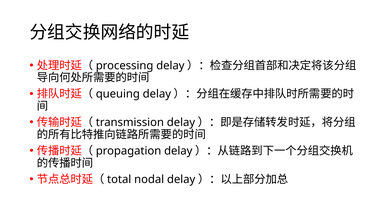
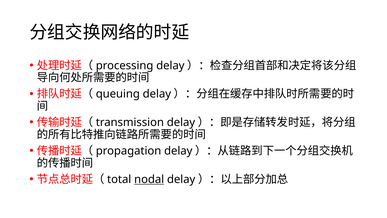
nodal underline: none -> present
